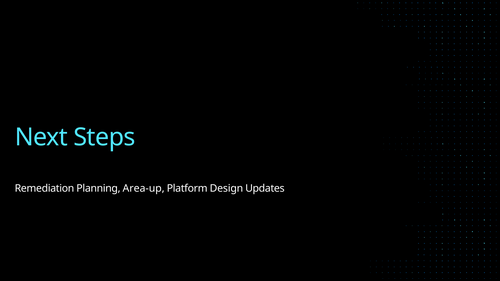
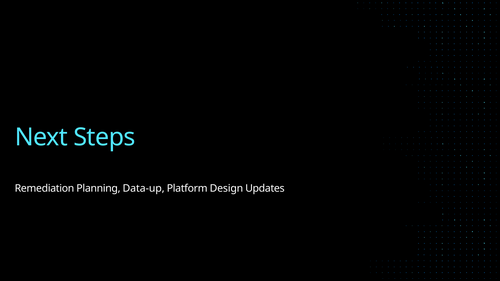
Area-up: Area-up -> Data-up
